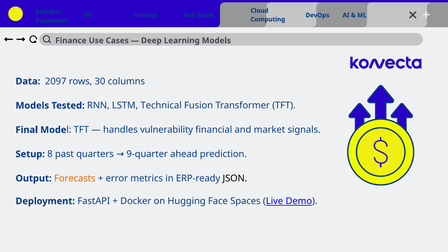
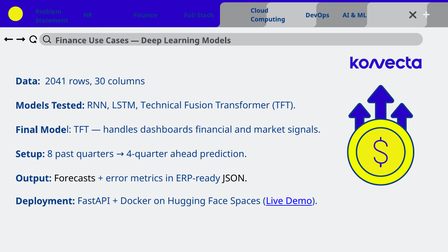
2097: 2097 -> 2041
vulnerability: vulnerability -> dashboards
9-quarter: 9-quarter -> 4-quarter
Forecasts colour: orange -> black
